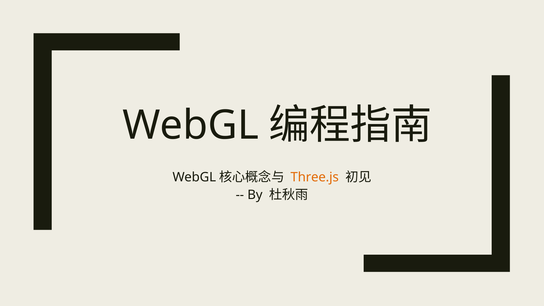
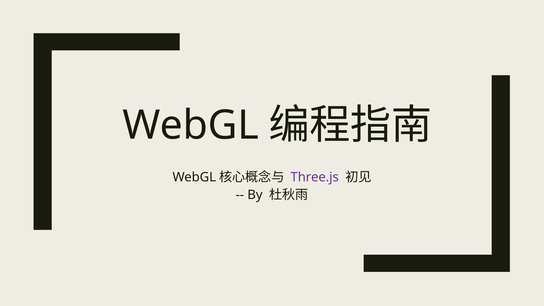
Three.js colour: orange -> purple
